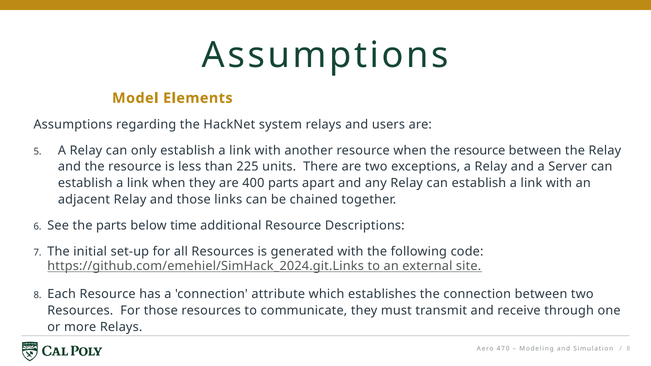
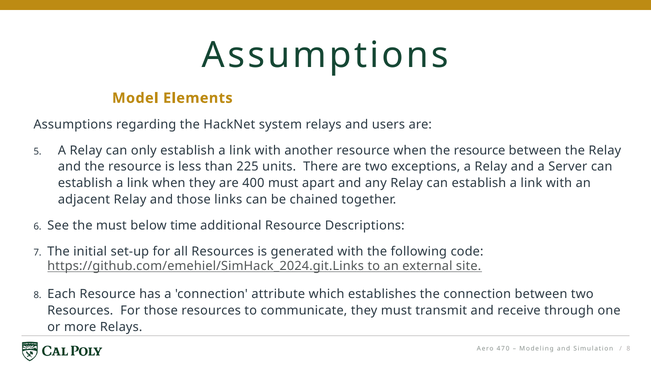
400 parts: parts -> must
the parts: parts -> must
